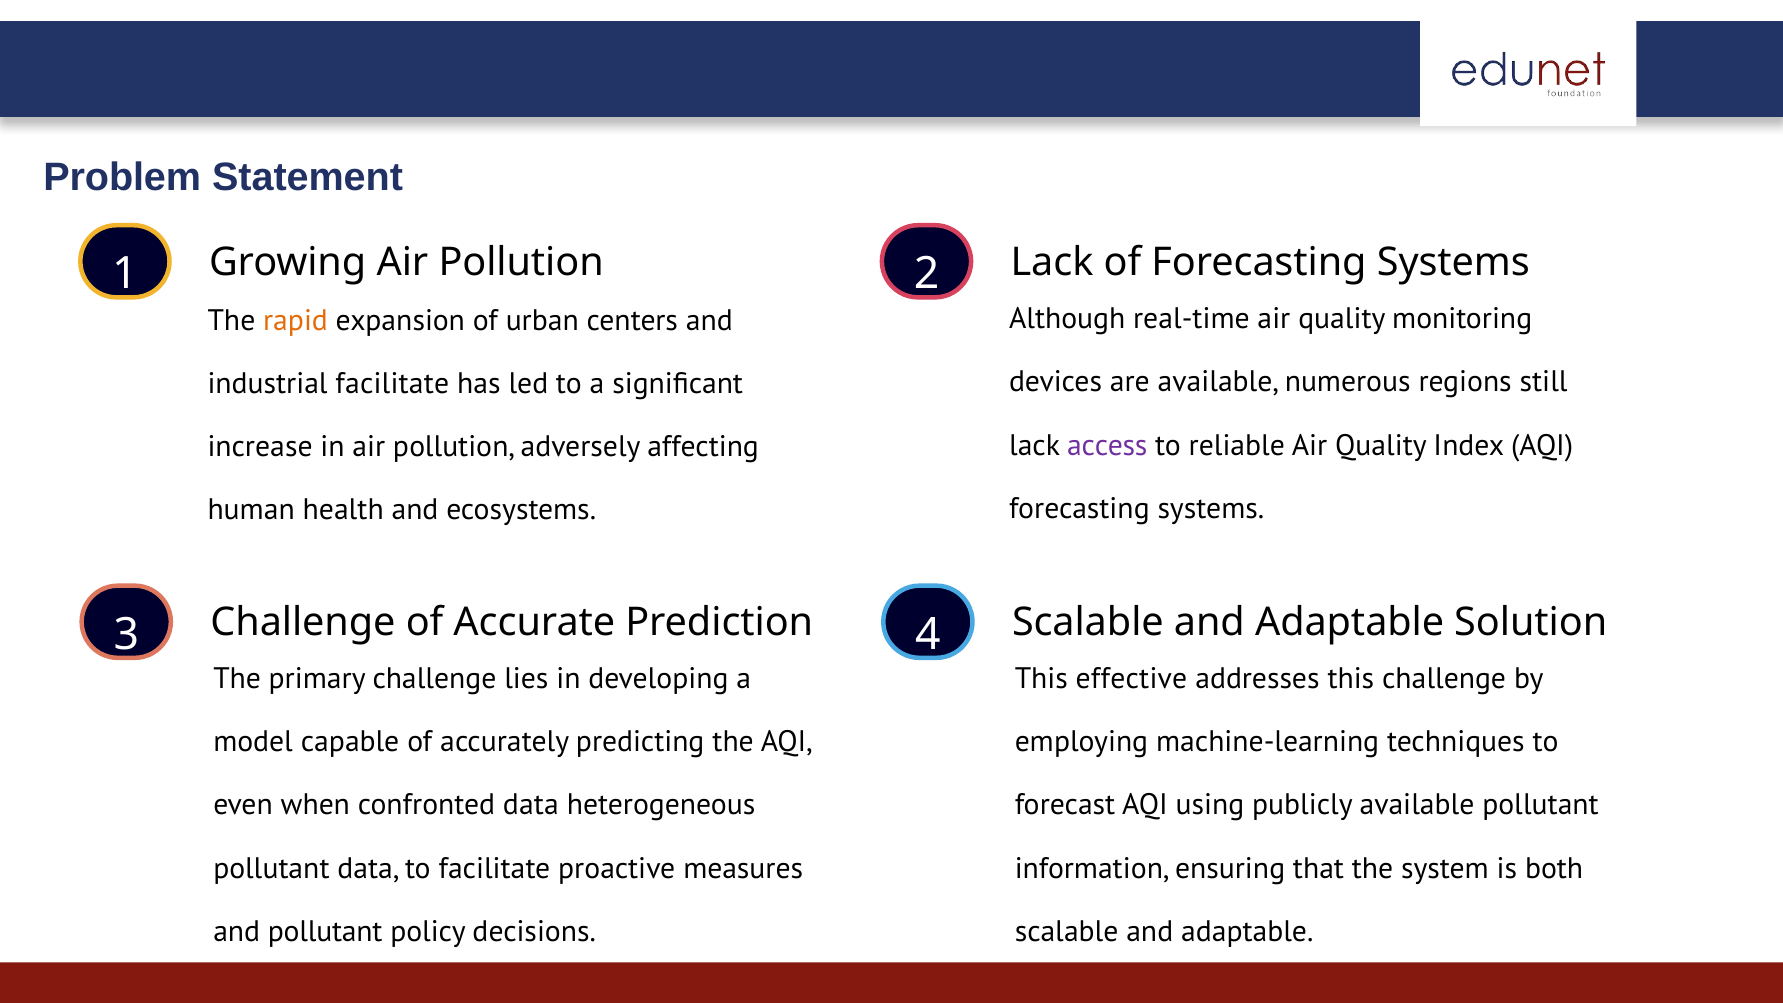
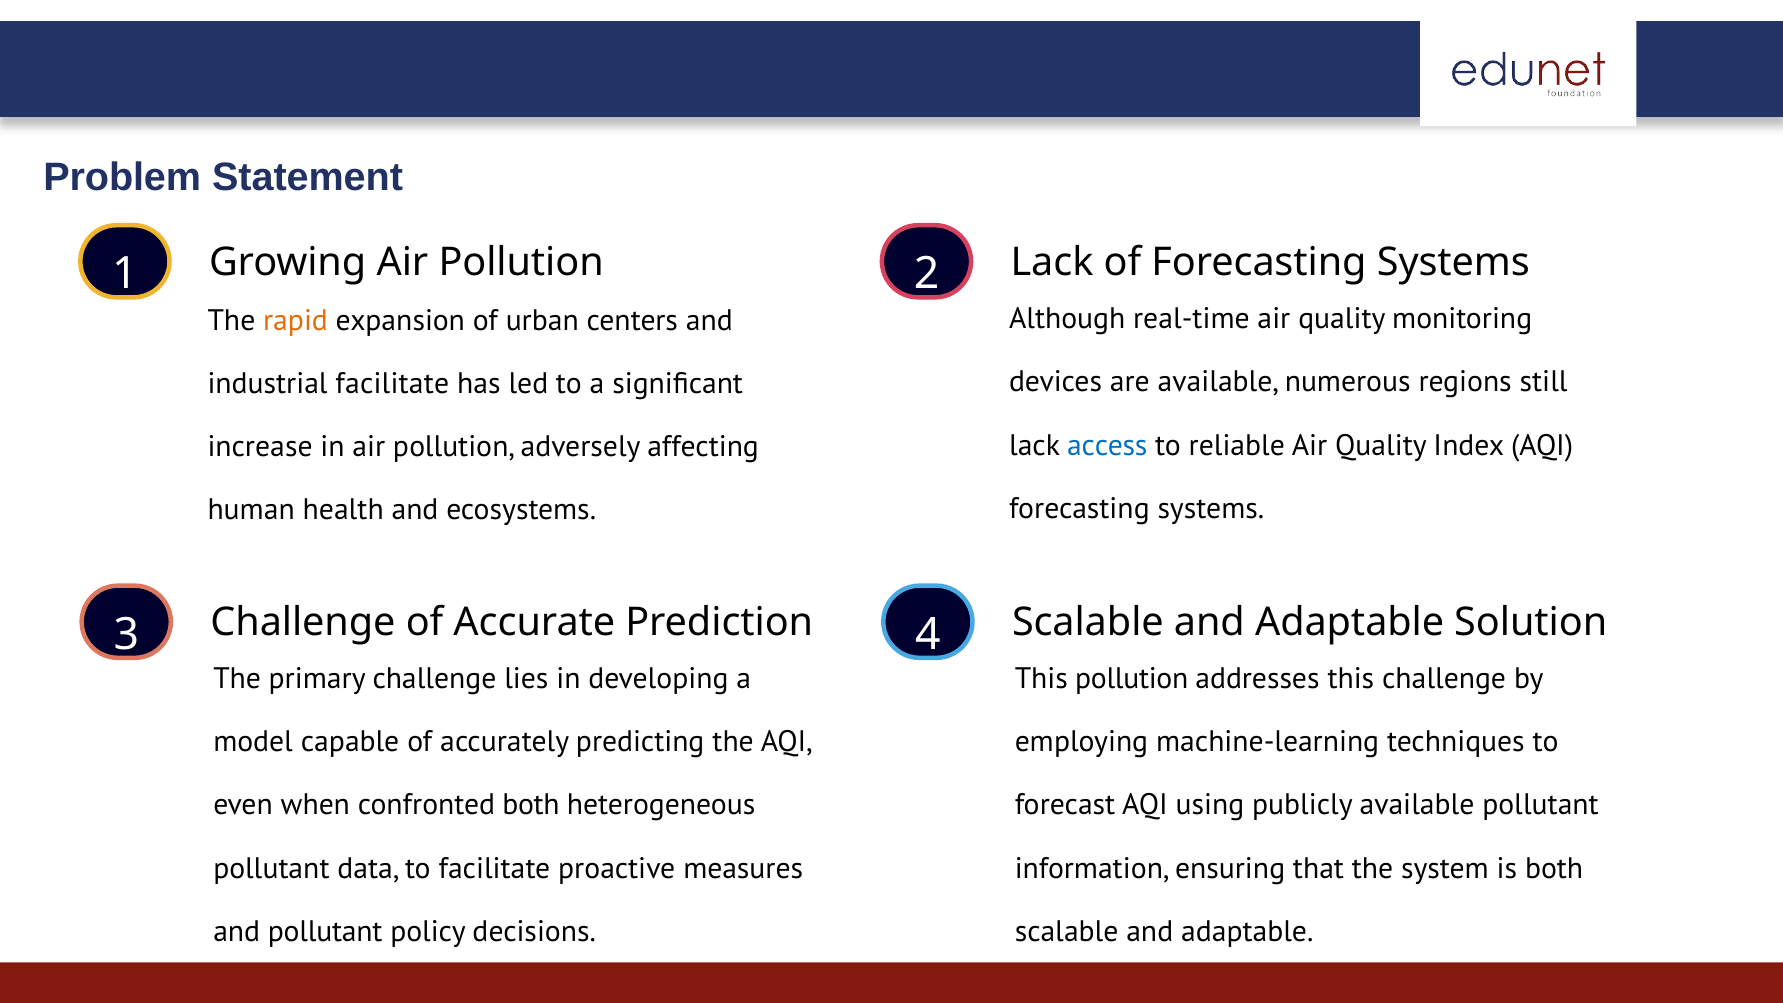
access colour: purple -> blue
This effective: effective -> pollution
confronted data: data -> both
